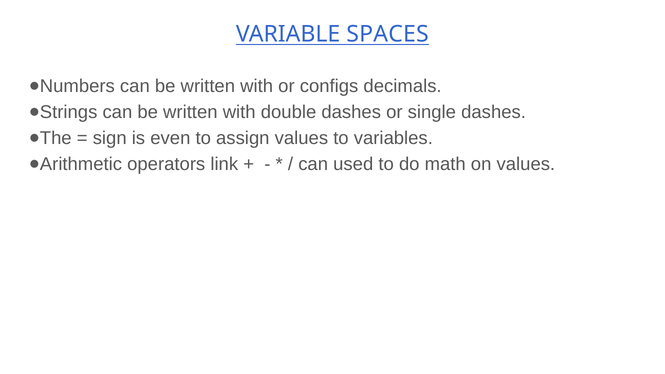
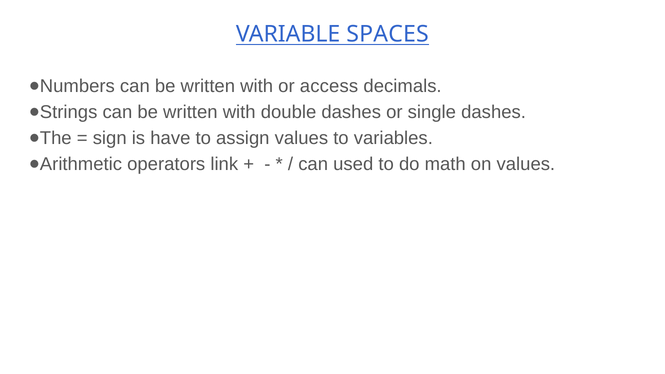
configs: configs -> access
even: even -> have
